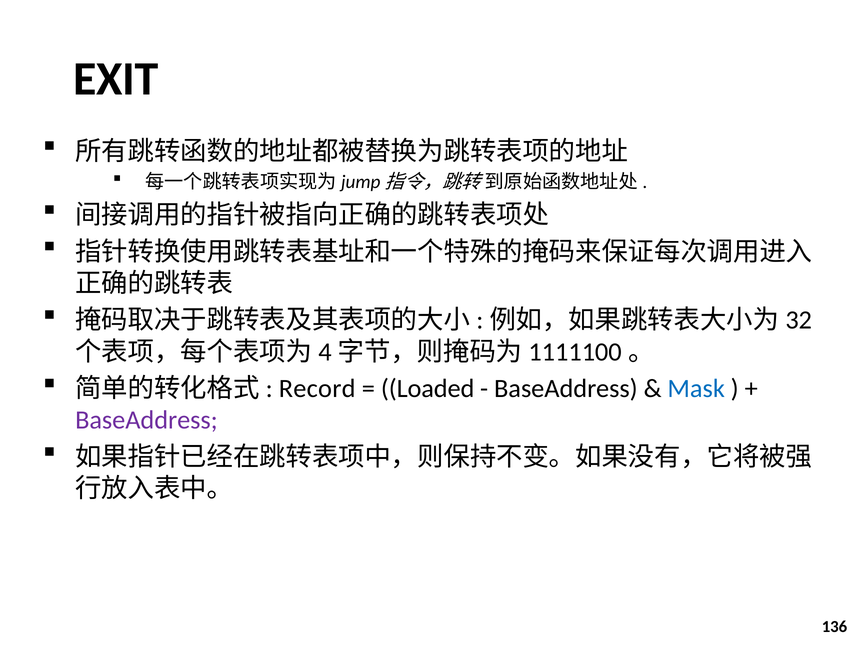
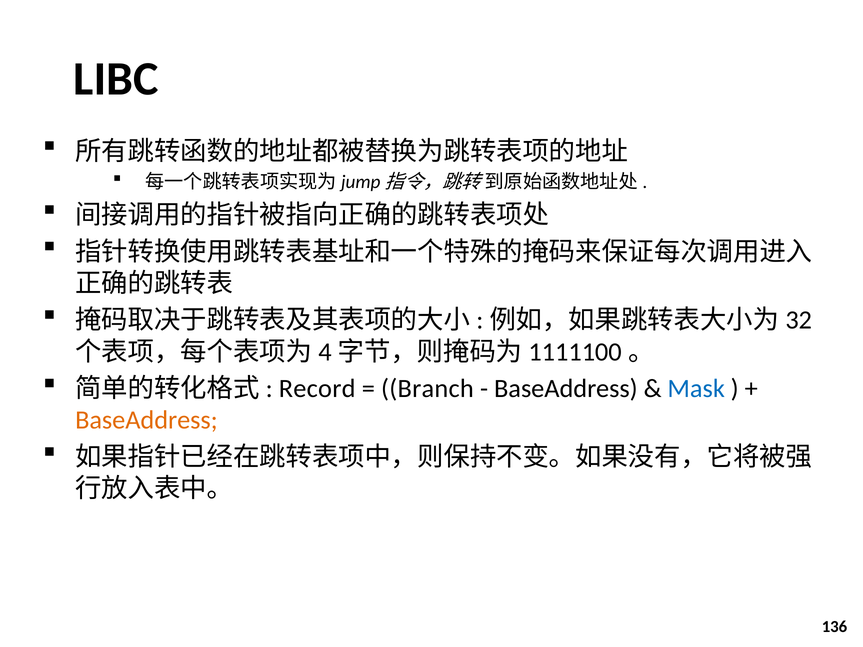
EXIT: EXIT -> LIBC
Loaded: Loaded -> Branch
BaseAddress at (146, 420) colour: purple -> orange
